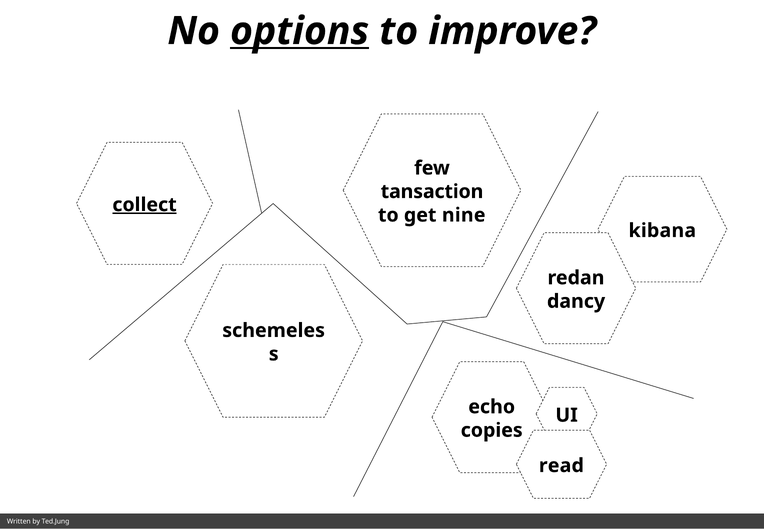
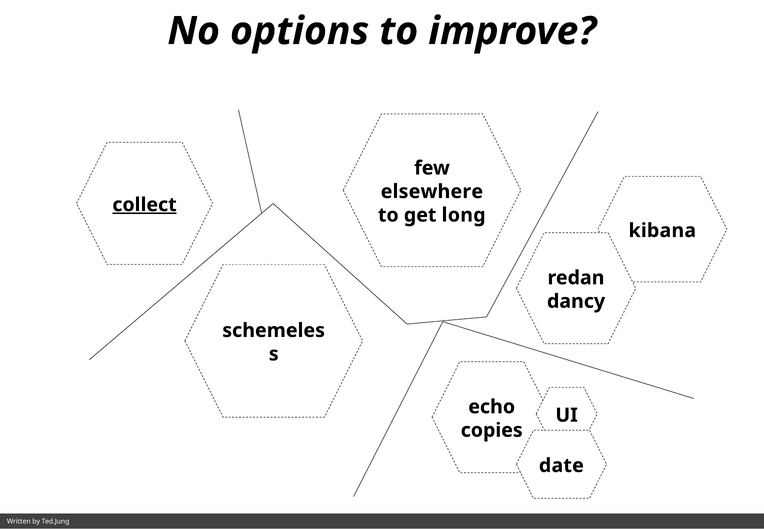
options underline: present -> none
tansaction: tansaction -> elsewhere
nine: nine -> long
read: read -> date
